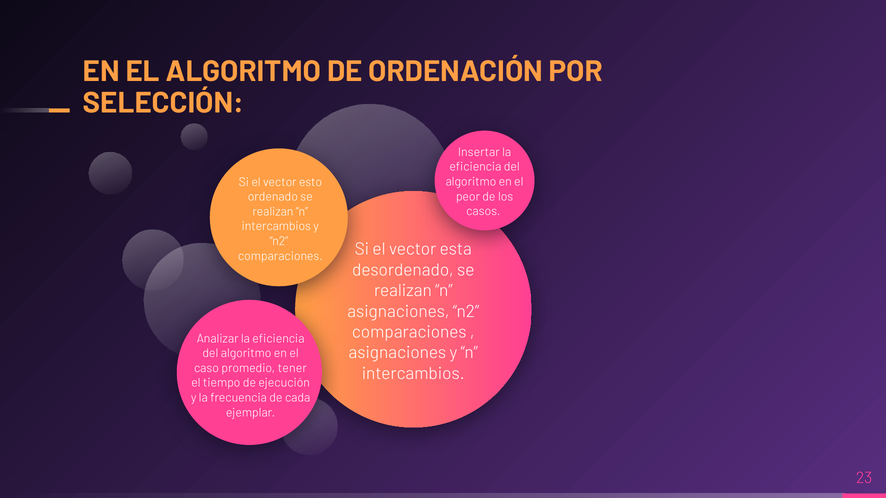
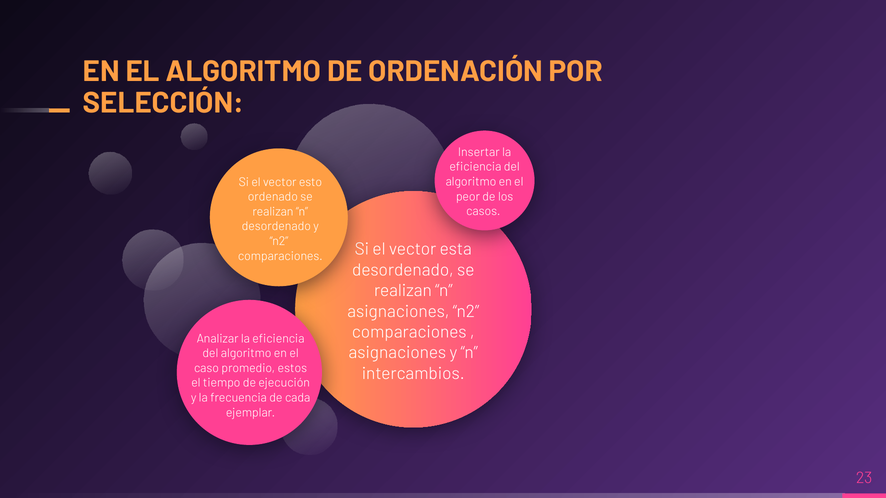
intercambios at (276, 227): intercambios -> desordenado
tener: tener -> estos
